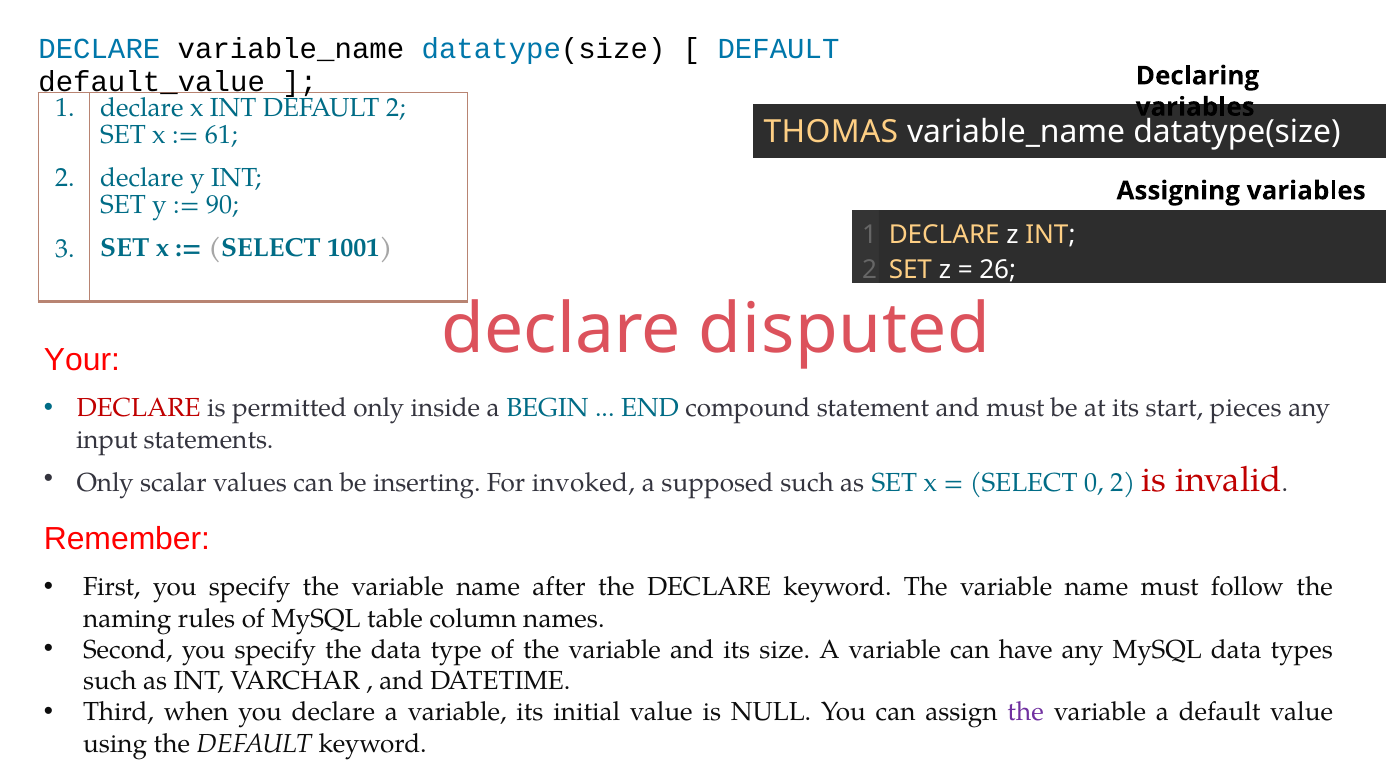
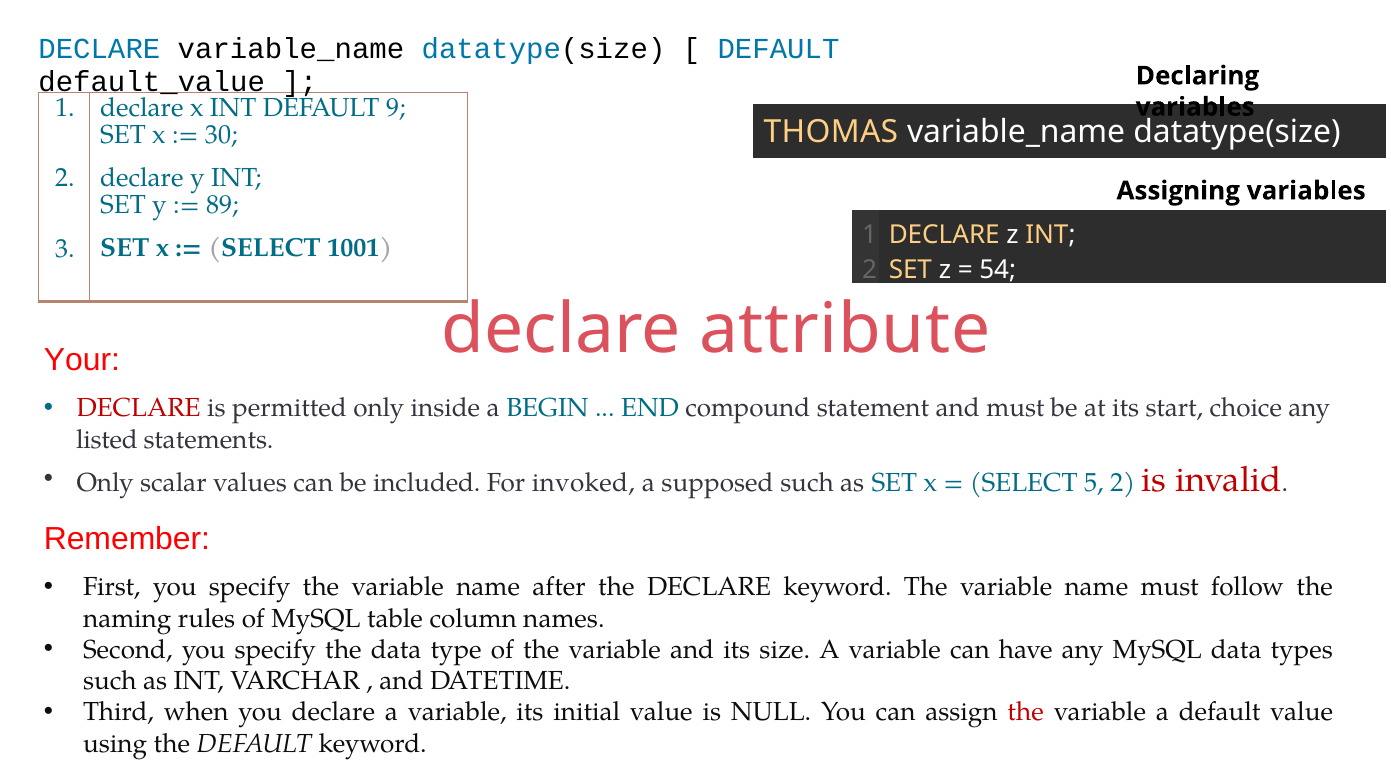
DEFAULT 2: 2 -> 9
61: 61 -> 30
90: 90 -> 89
26: 26 -> 54
disputed: disputed -> attribute
pieces: pieces -> choice
input: input -> listed
inserting: inserting -> included
0: 0 -> 5
the at (1026, 713) colour: purple -> red
